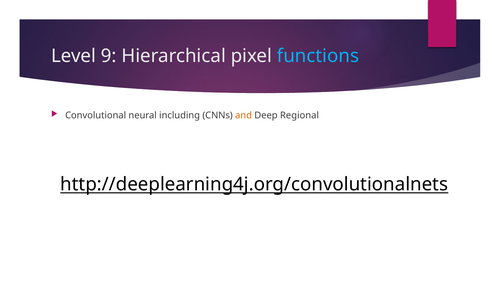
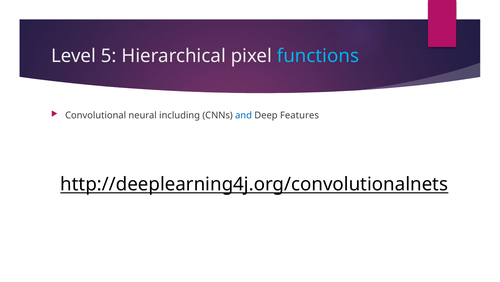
9: 9 -> 5
and colour: orange -> blue
Regional: Regional -> Features
